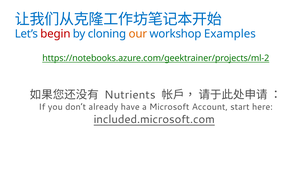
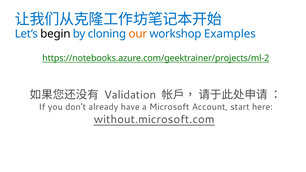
begin colour: red -> black
Nutrients: Nutrients -> Validation
included.microsoft.com: included.microsoft.com -> without.microsoft.com
